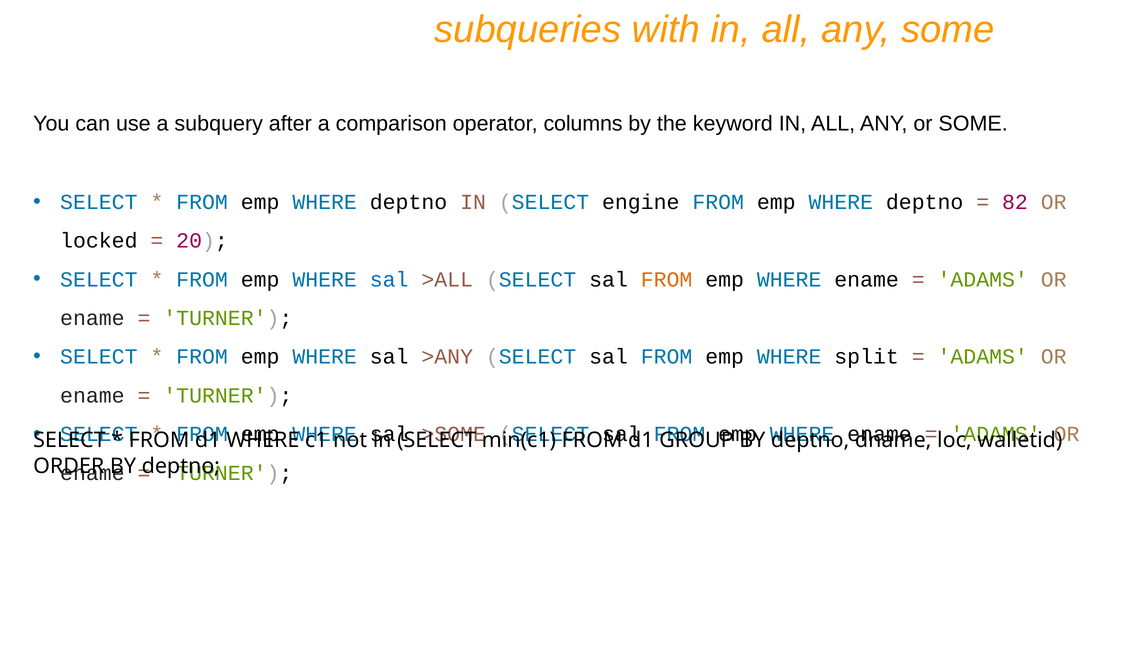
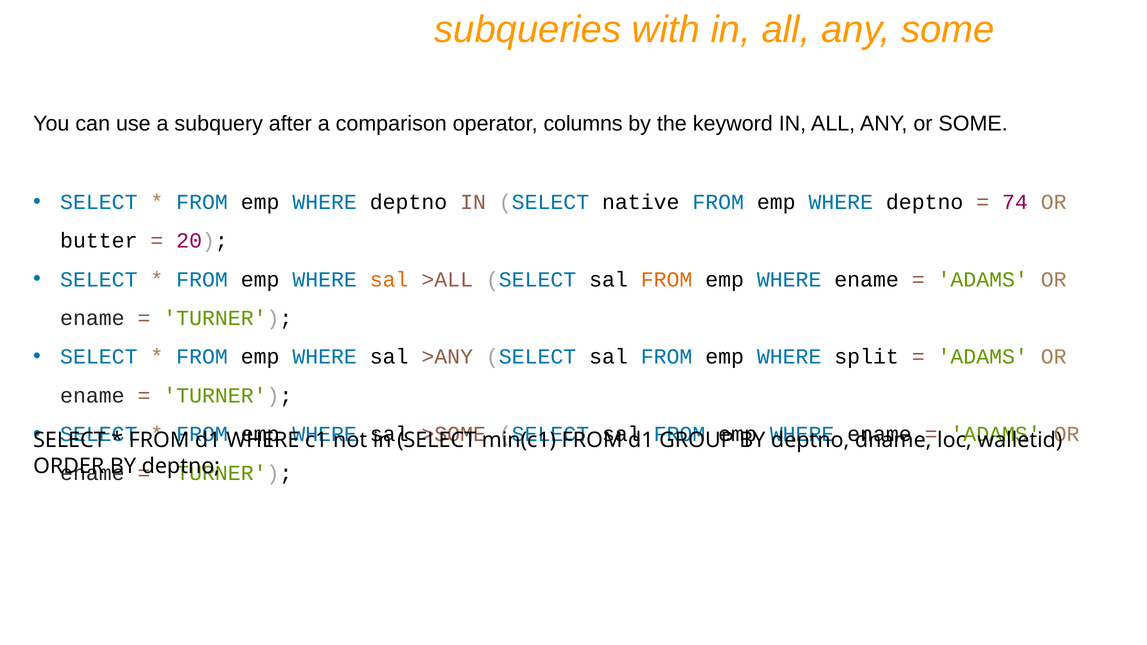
engine: engine -> native
82: 82 -> 74
locked: locked -> butter
sal at (389, 280) colour: blue -> orange
